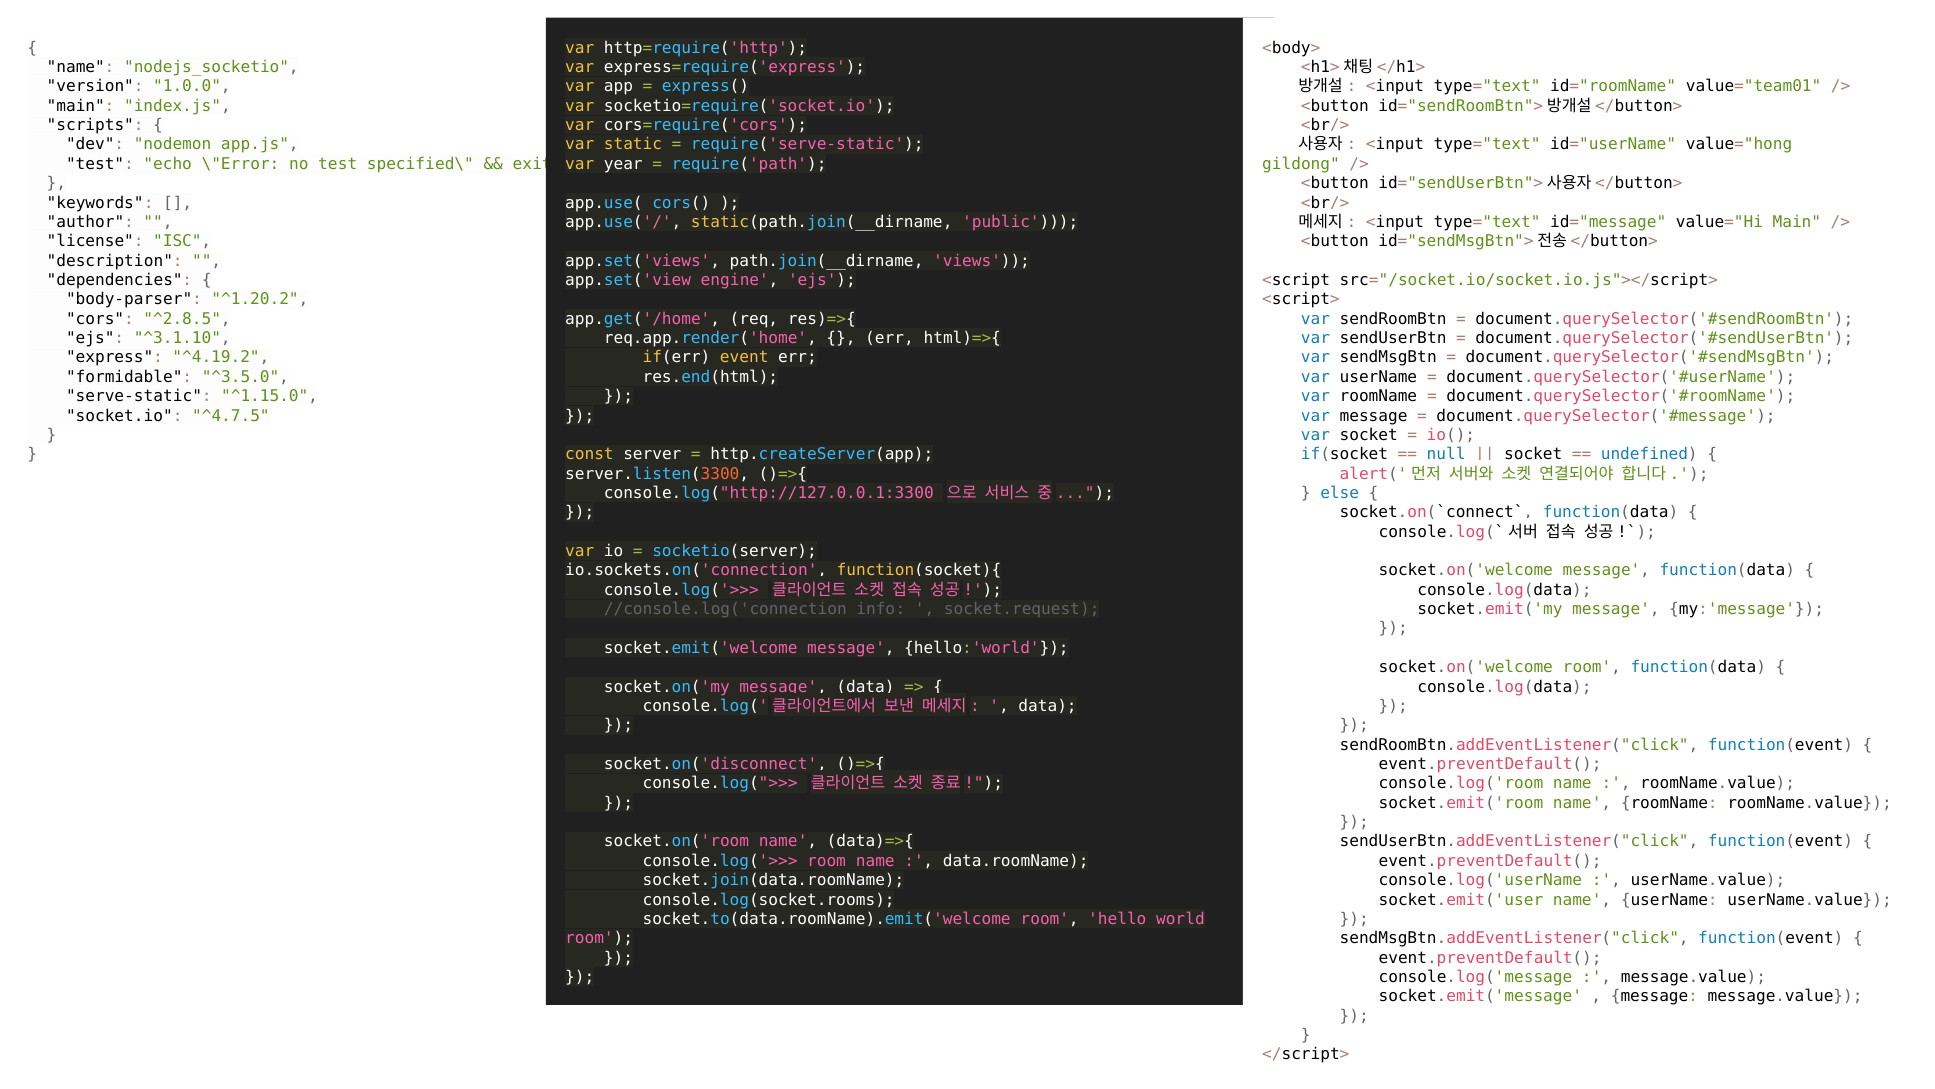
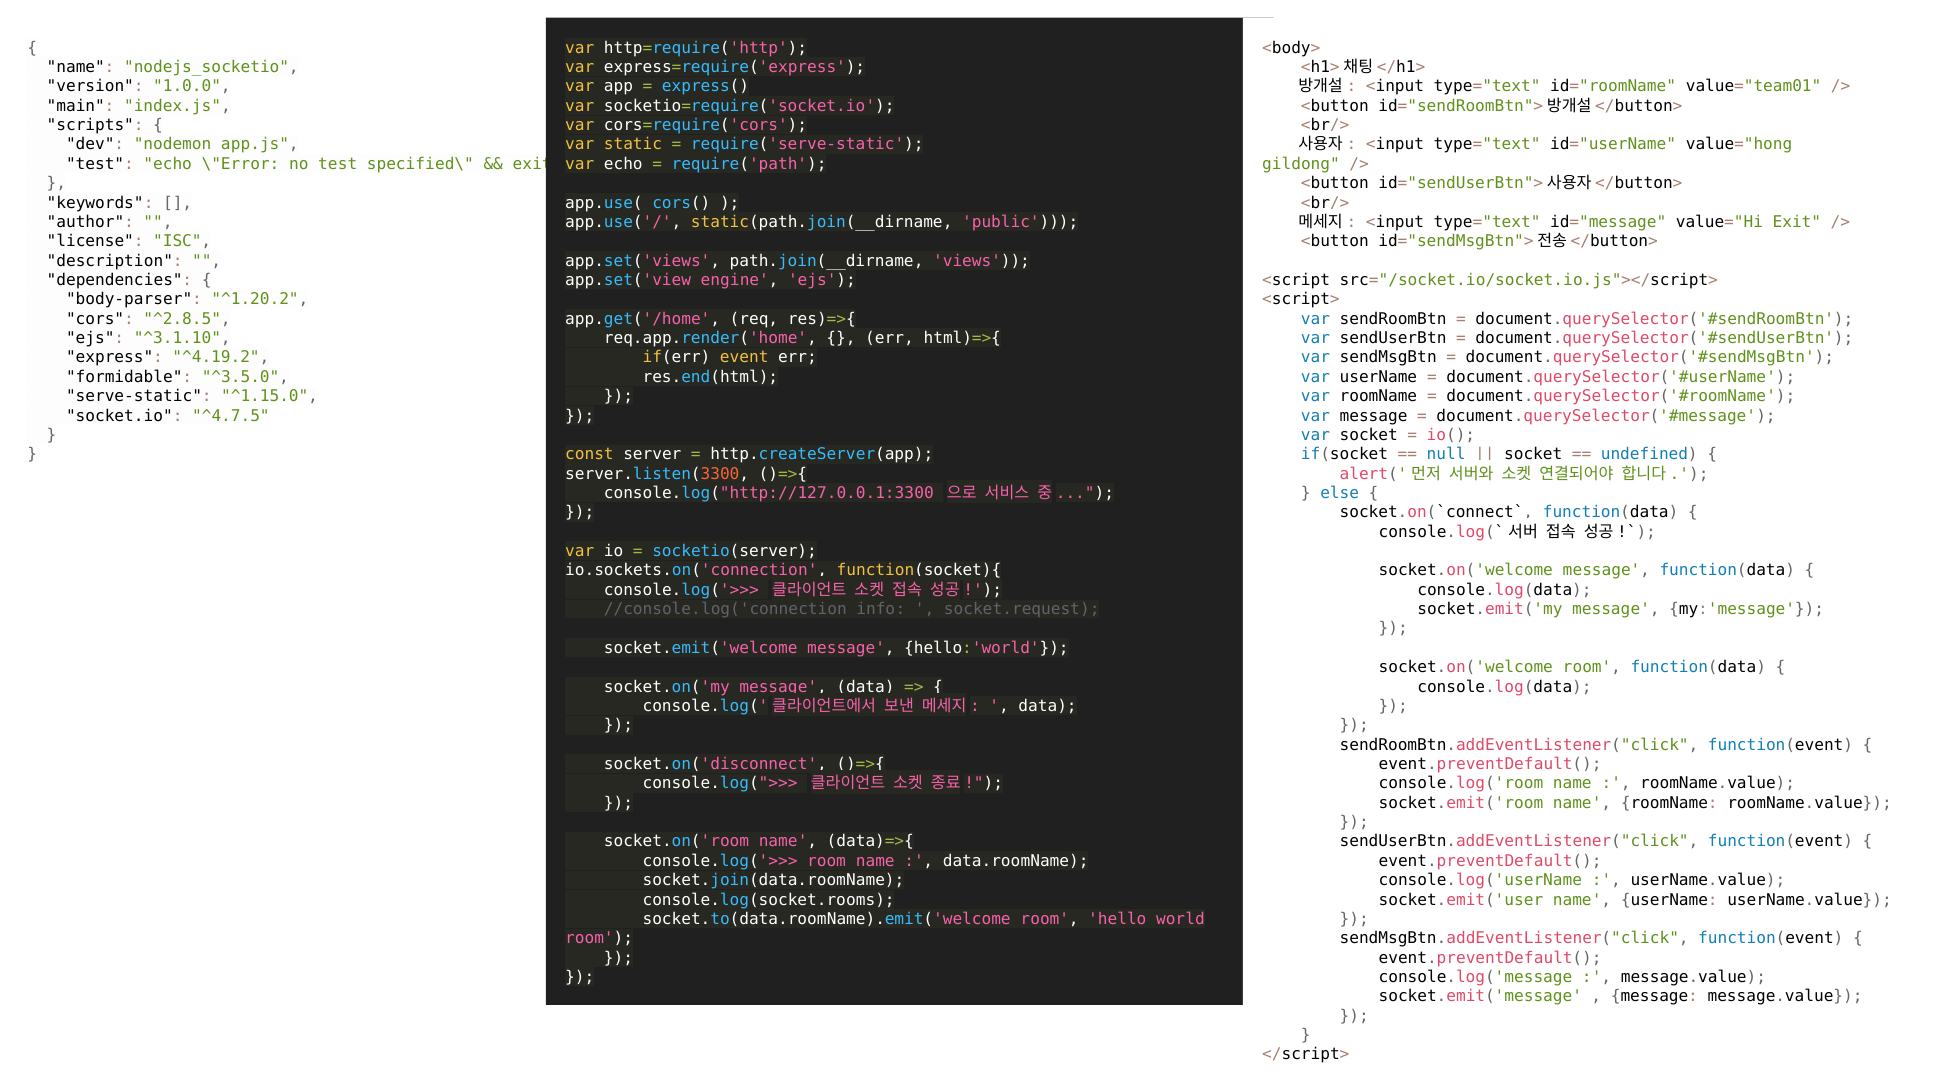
year at (623, 164): year -> echo
value="Hi Main: Main -> Exit
